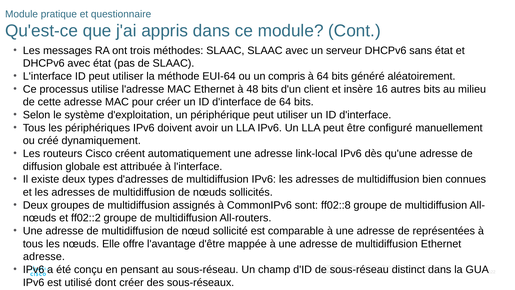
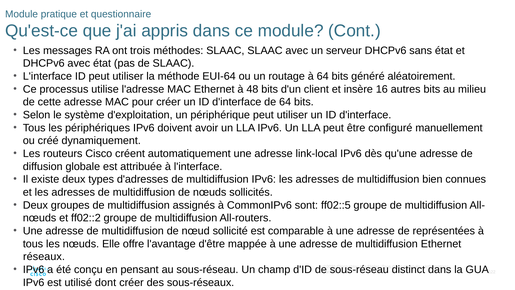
compris: compris -> routage
ff02::8: ff02::8 -> ff02::5
adresse at (44, 256): adresse -> réseaux
